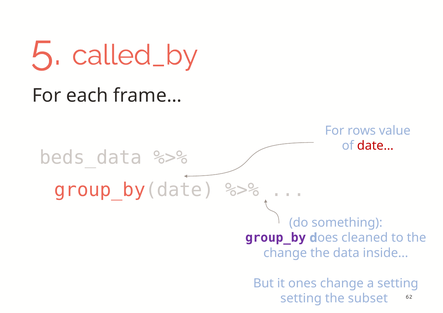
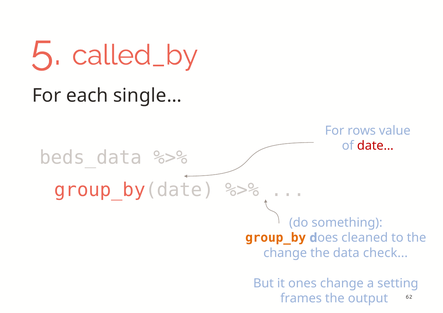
frame…: frame… -> single…
group_by colour: purple -> orange
inside: inside -> check
setting at (301, 299): setting -> frames
subset: subset -> output
